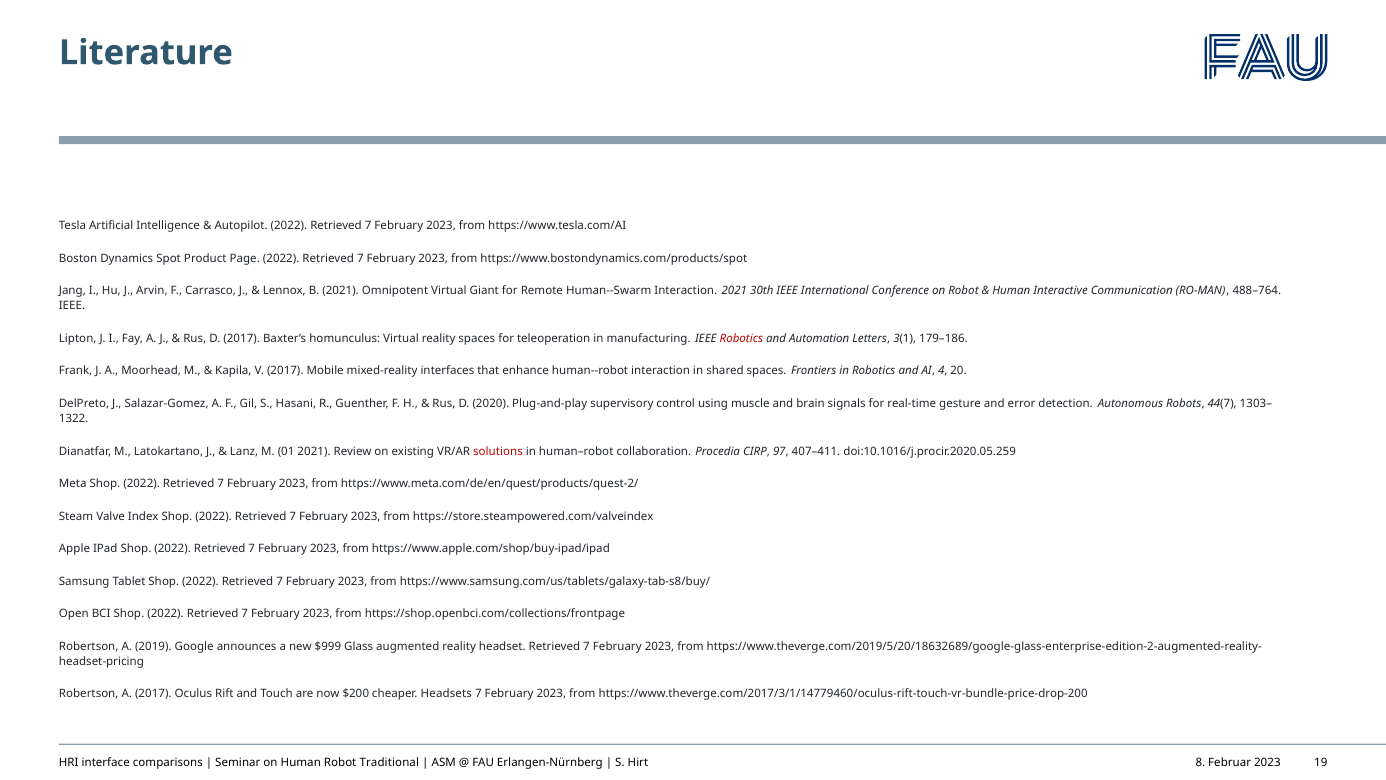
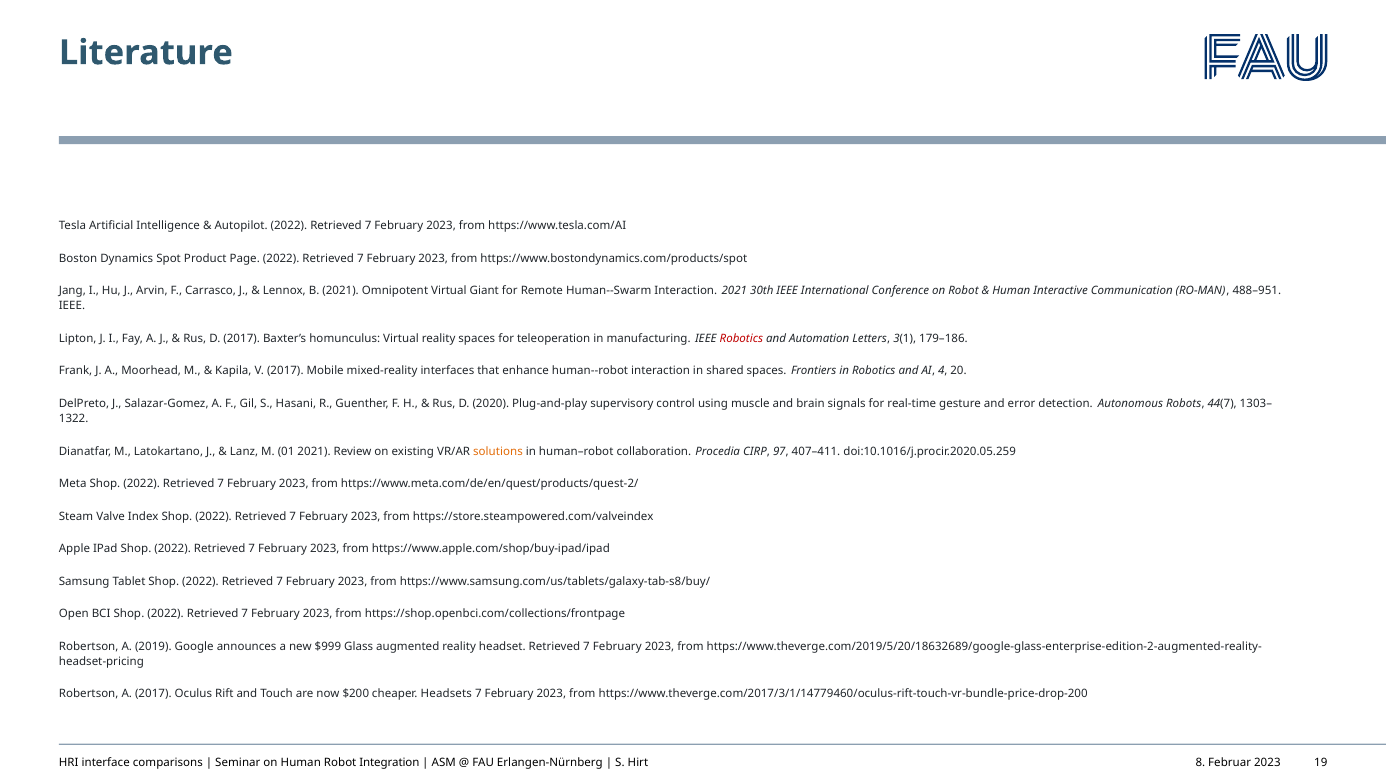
488–764: 488–764 -> 488–951
solutions colour: red -> orange
Traditional: Traditional -> Integration
